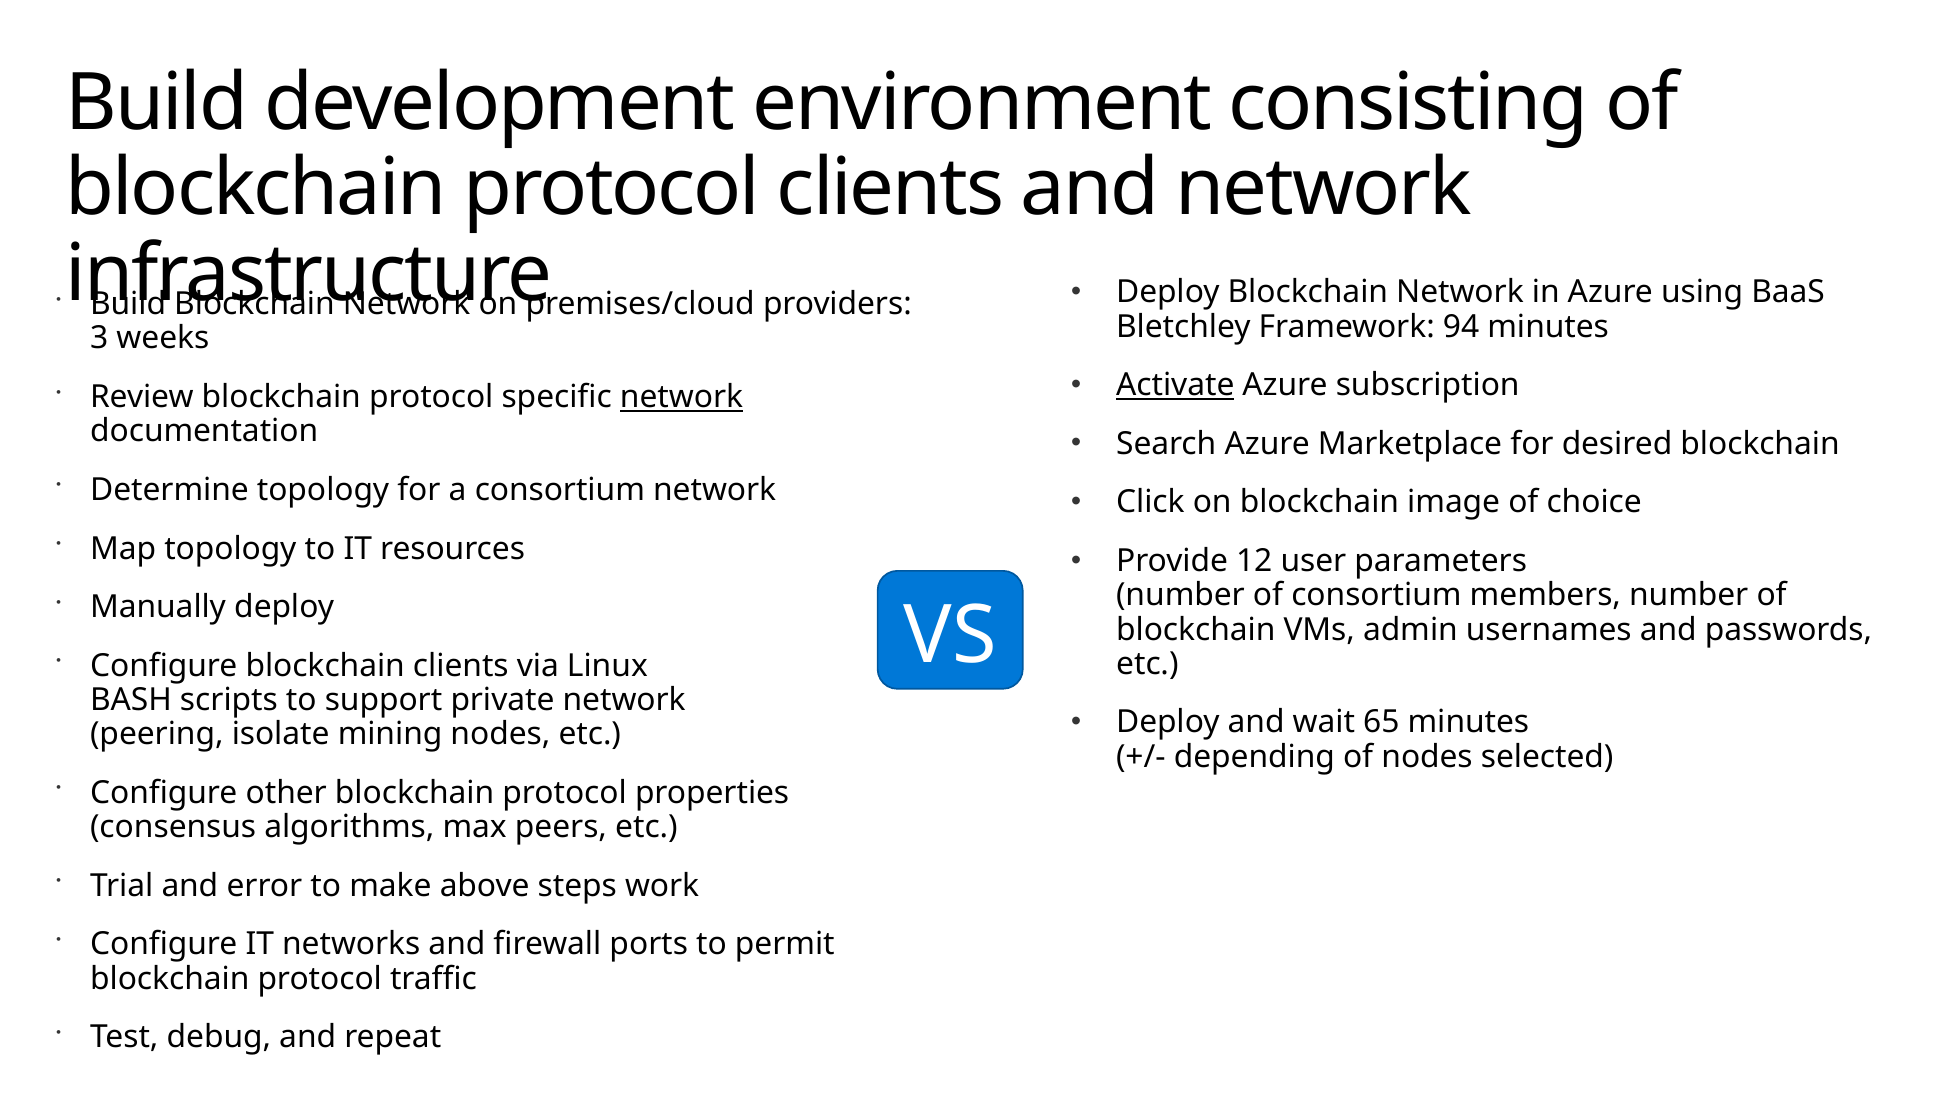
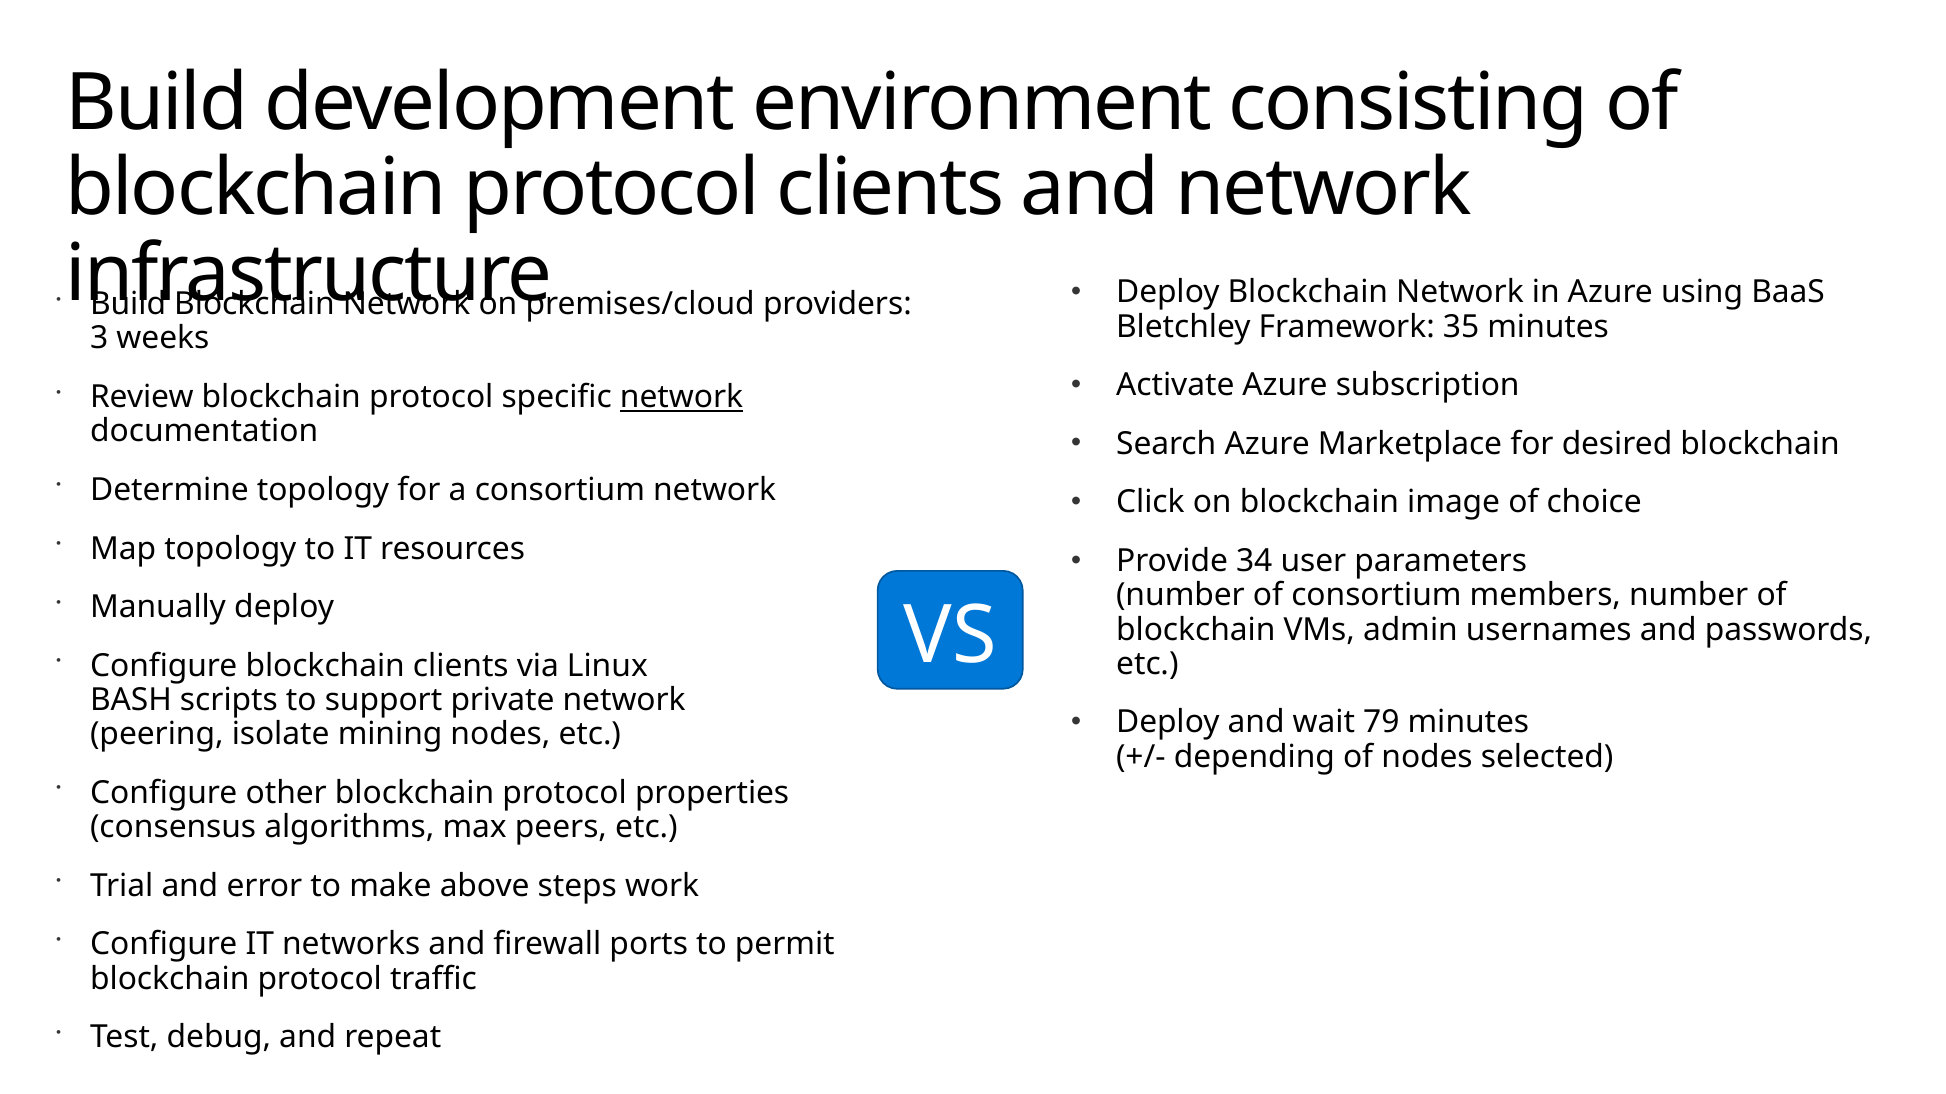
94: 94 -> 35
Activate underline: present -> none
12: 12 -> 34
65: 65 -> 79
